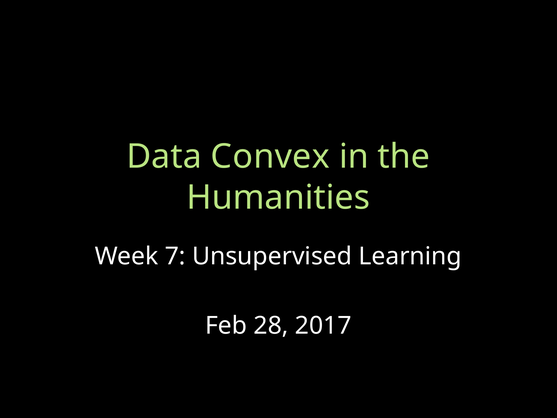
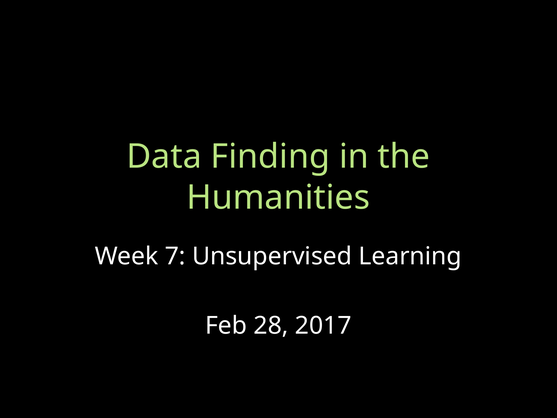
Convex: Convex -> Finding
